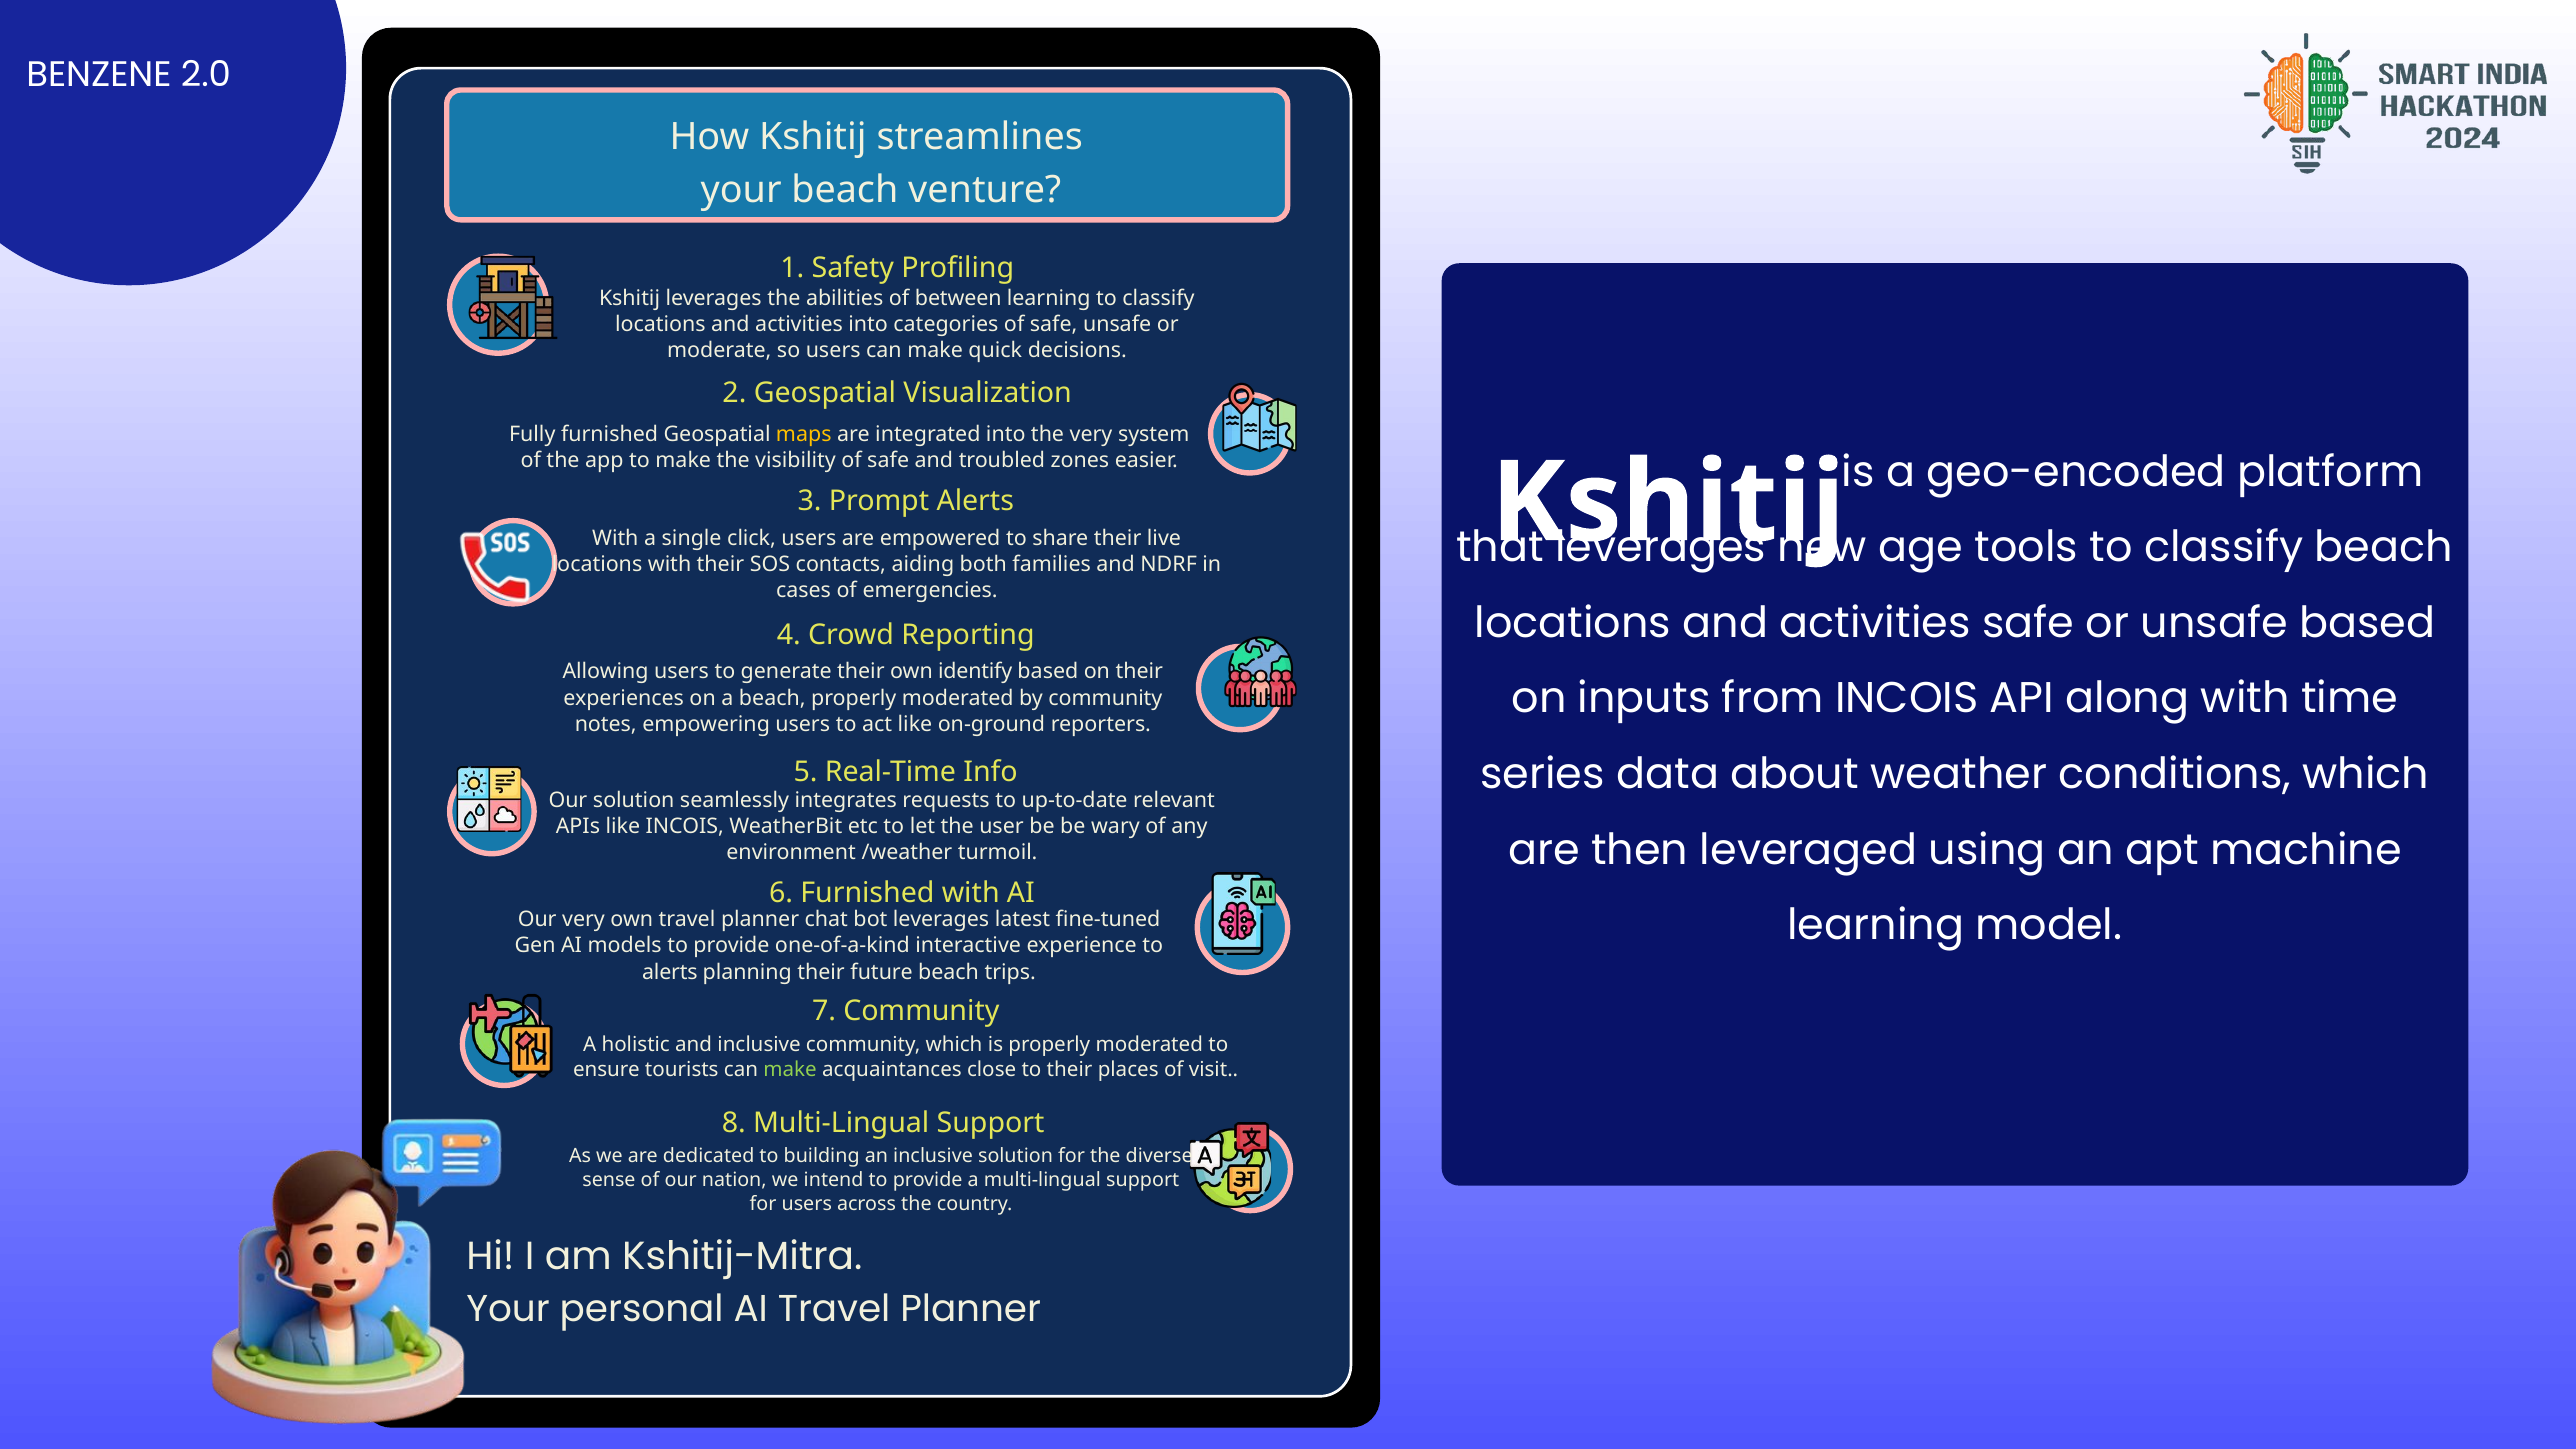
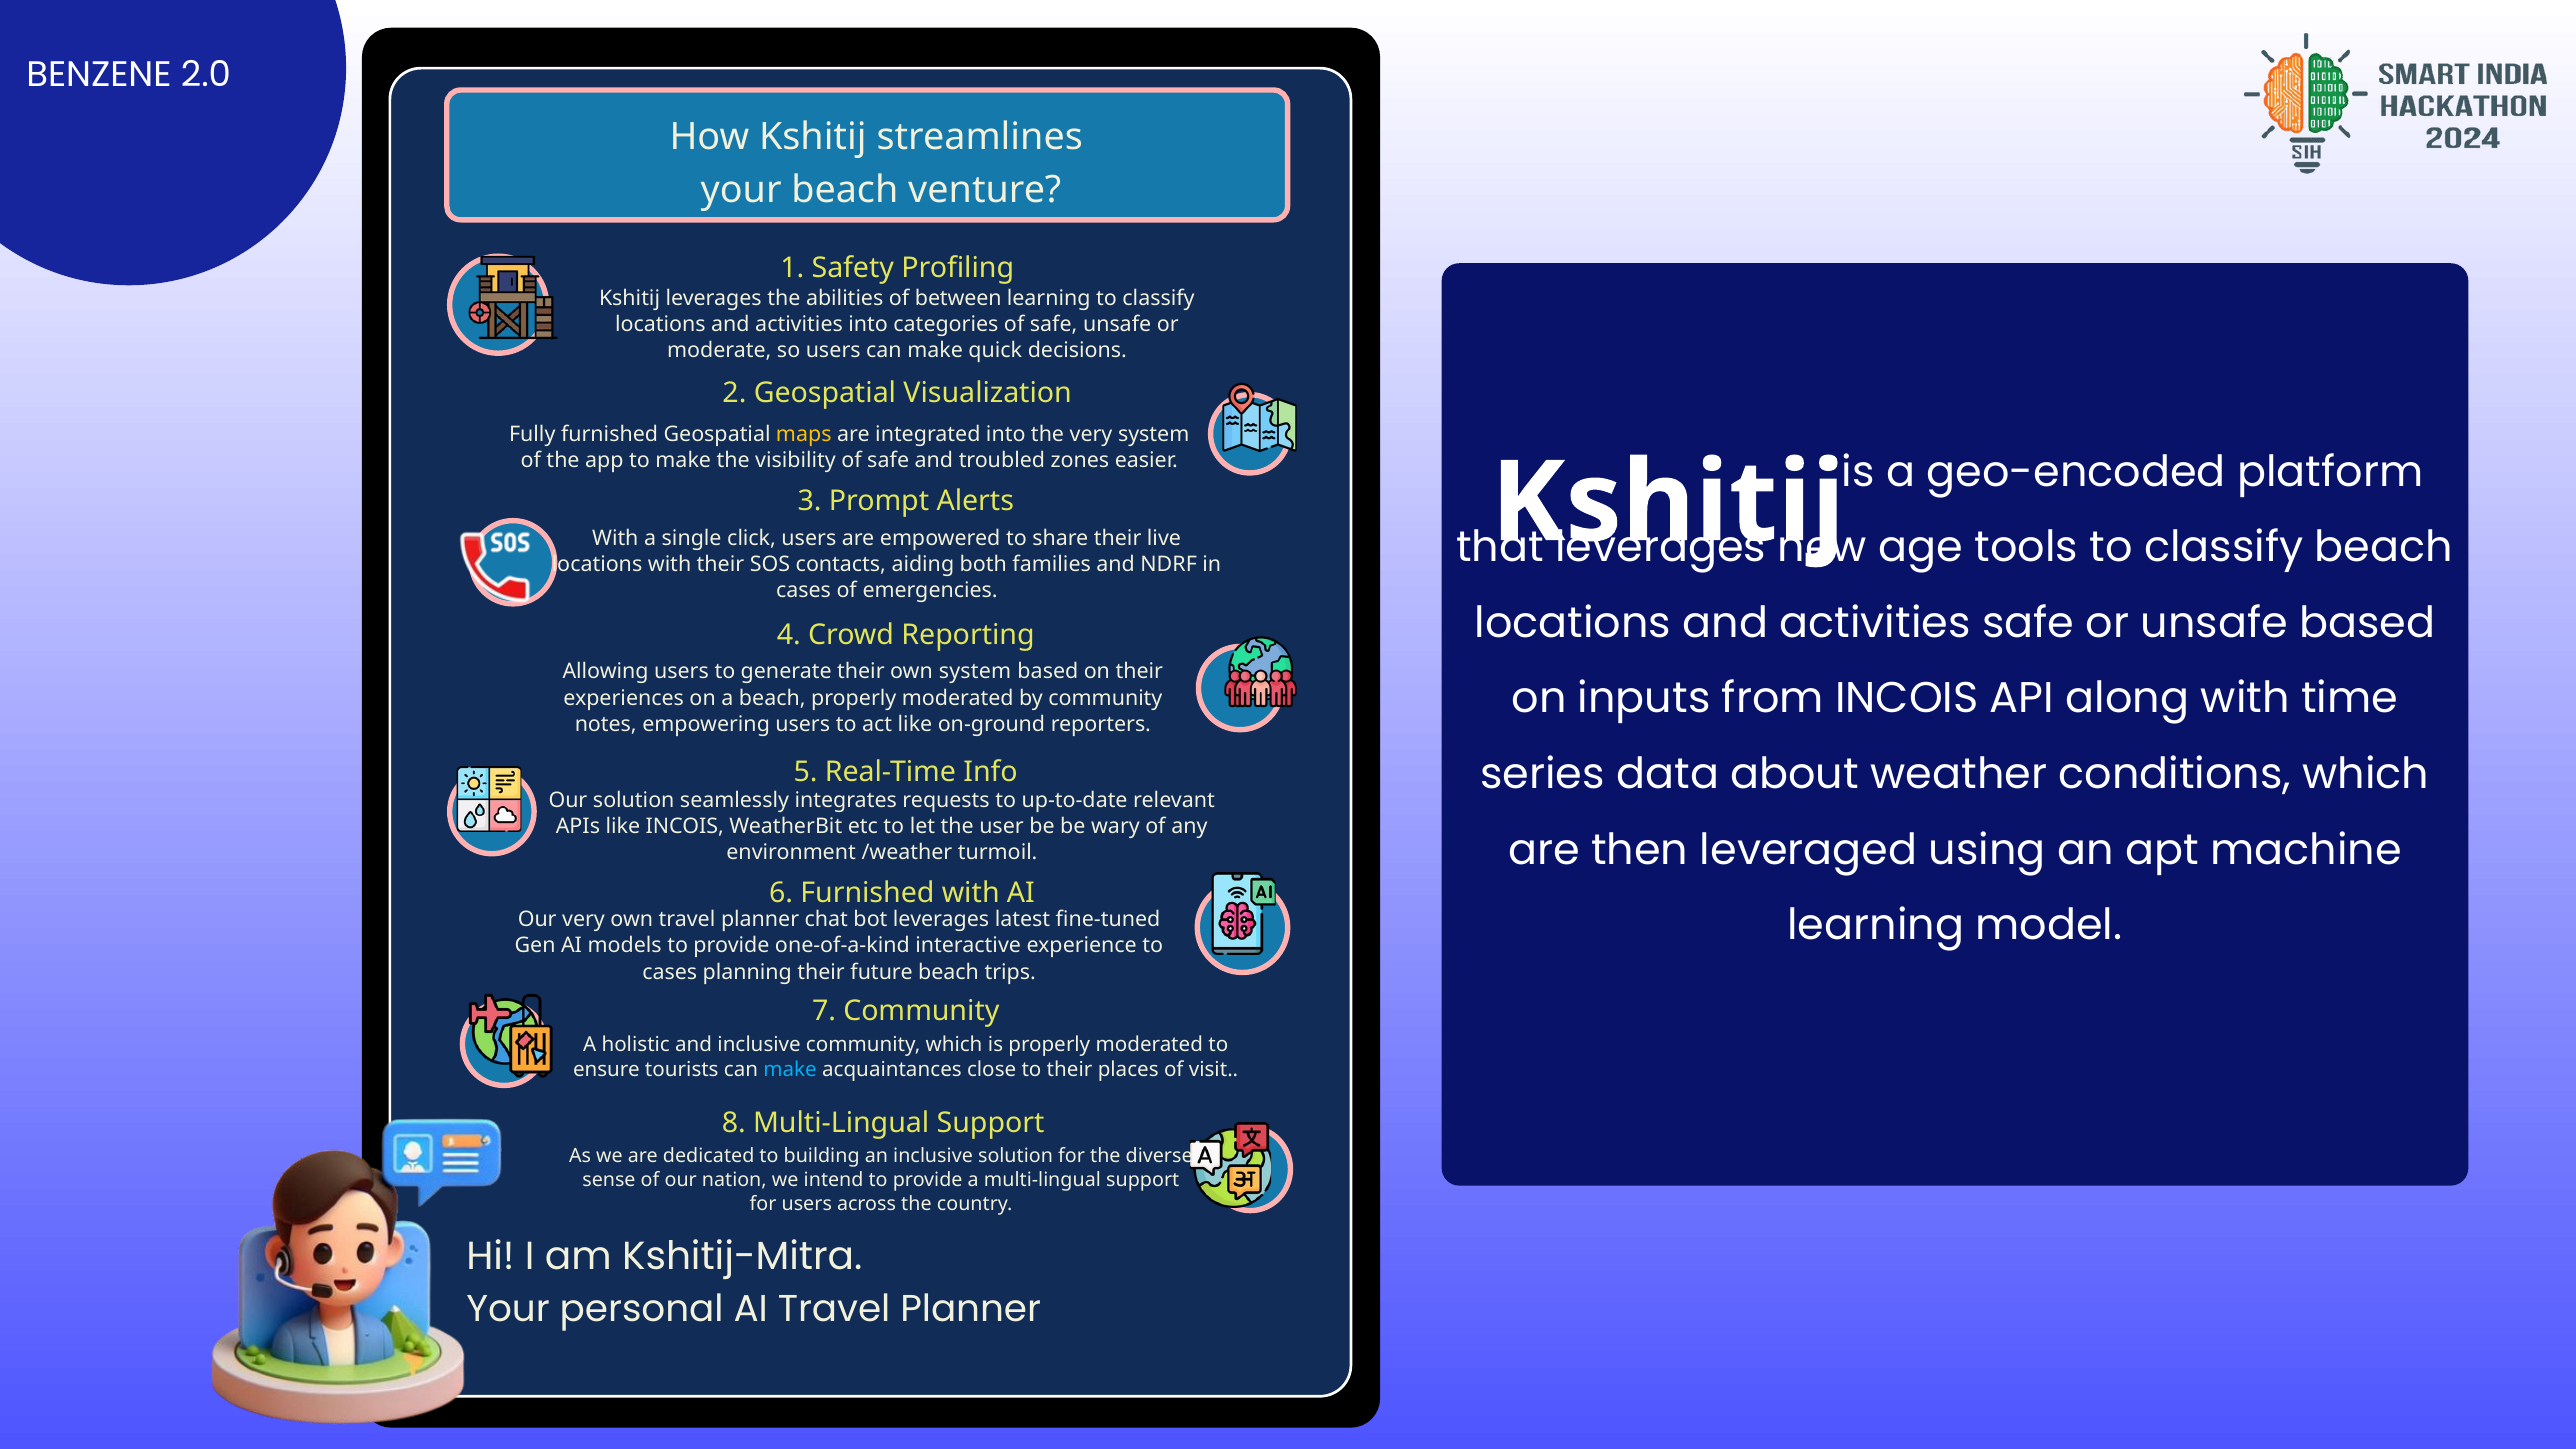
own identify: identify -> system
alerts at (670, 972): alerts -> cases
make at (790, 1070) colour: light green -> light blue
